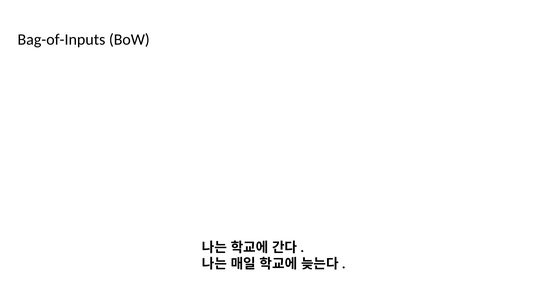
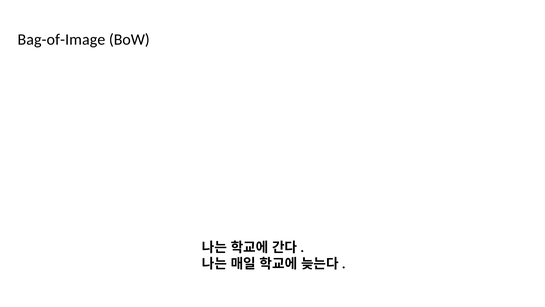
Bag-of-Inputs: Bag-of-Inputs -> Bag-of-Image
